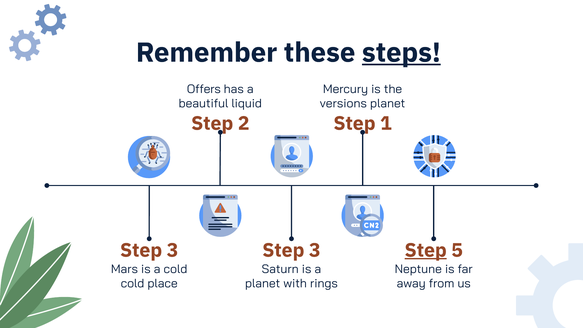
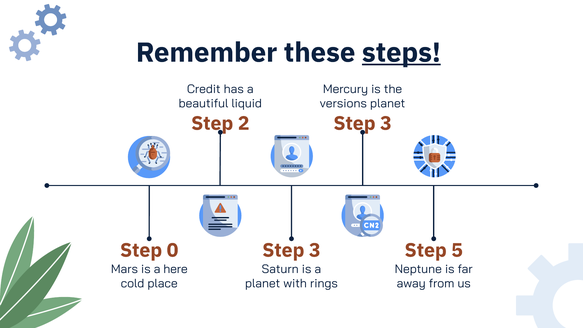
Offers: Offers -> Credit
2 Step 1: 1 -> 3
3 at (173, 250): 3 -> 0
Step at (426, 250) underline: present -> none
a cold: cold -> here
